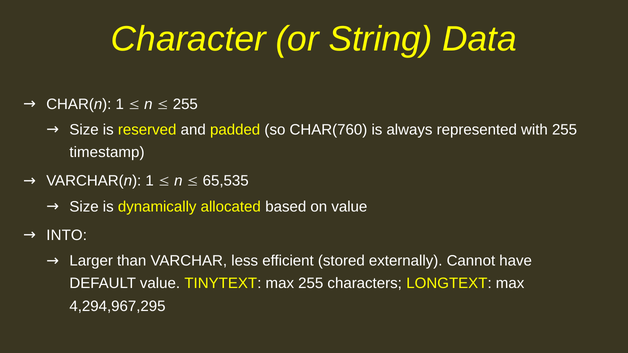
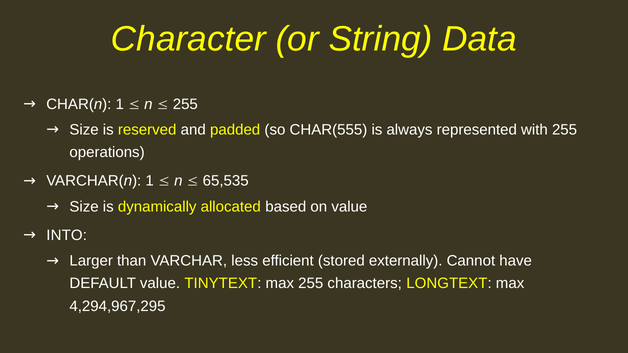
CHAR(760: CHAR(760 -> CHAR(555
timestamp: timestamp -> operations
